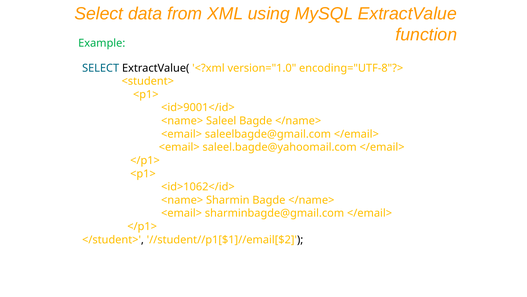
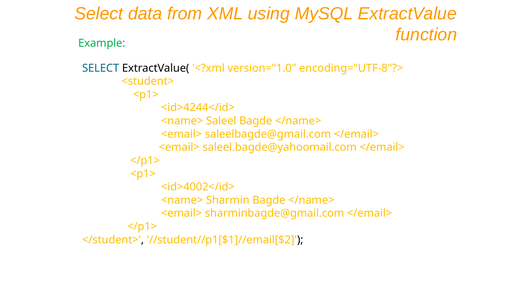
<id>9001</id>: <id>9001</id> -> <id>4244</id>
<id>1062</id>: <id>1062</id> -> <id>4002</id>
